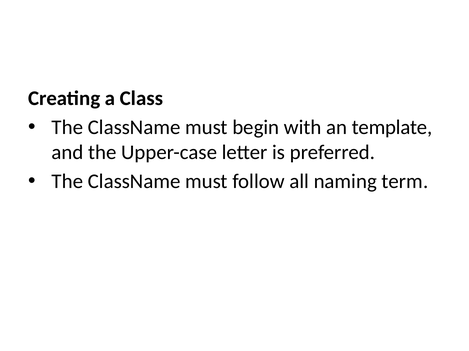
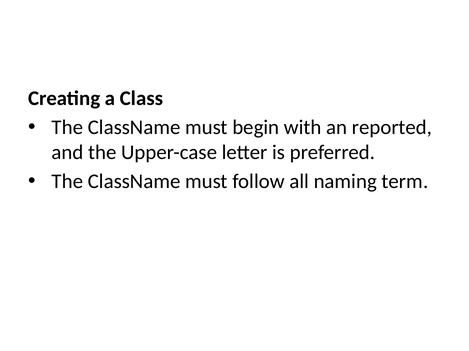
template: template -> reported
